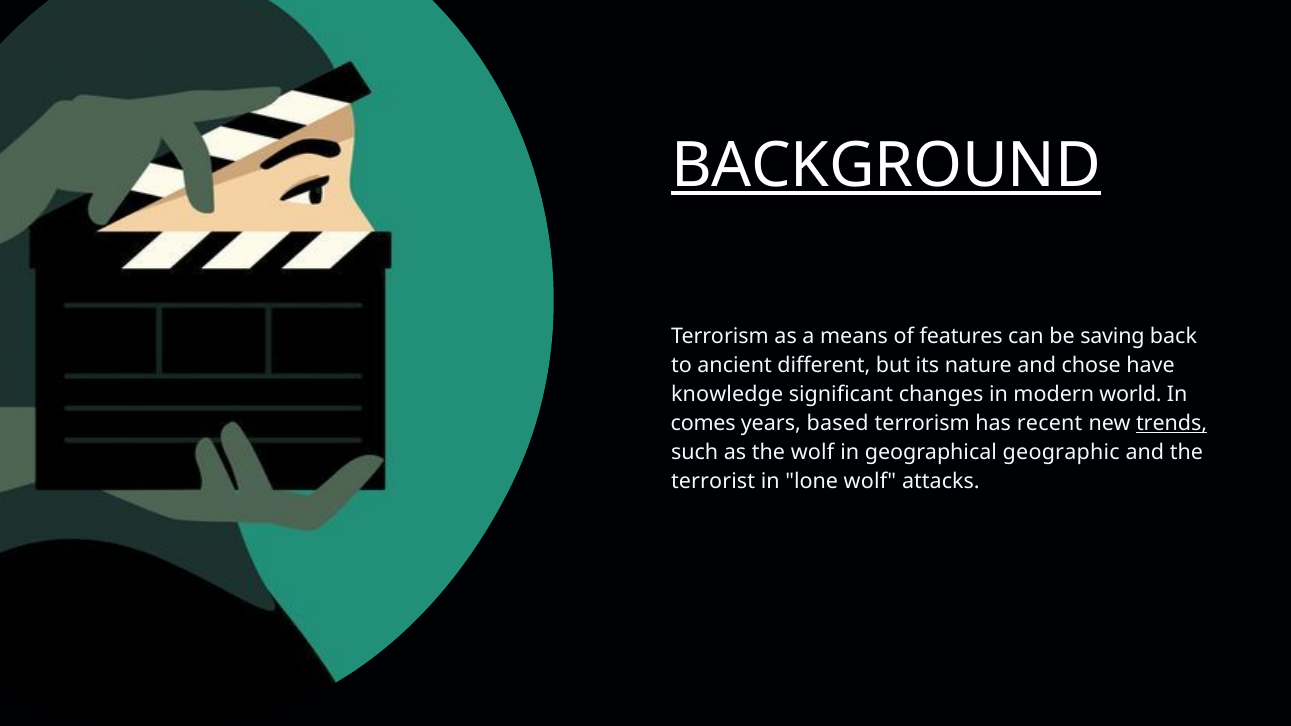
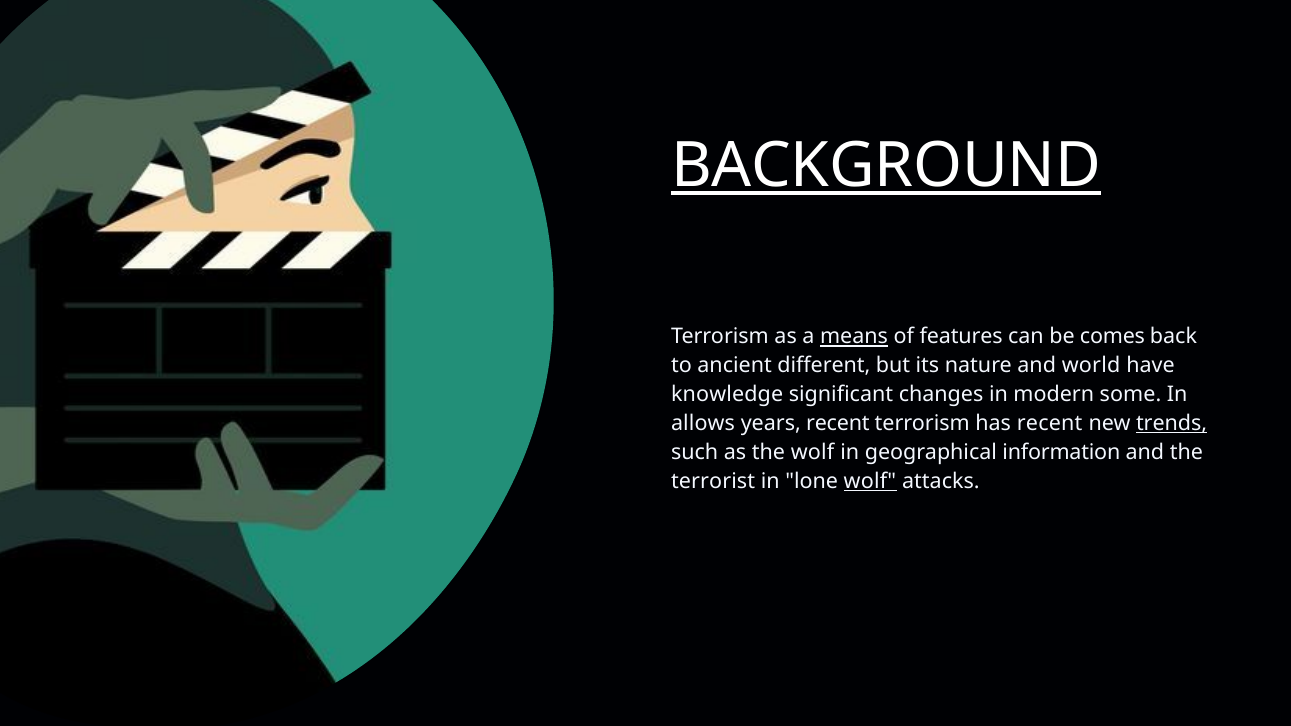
means underline: none -> present
saving: saving -> comes
chose: chose -> world
world: world -> some
comes: comes -> allows
years based: based -> recent
geographic: geographic -> information
wolf at (870, 481) underline: none -> present
